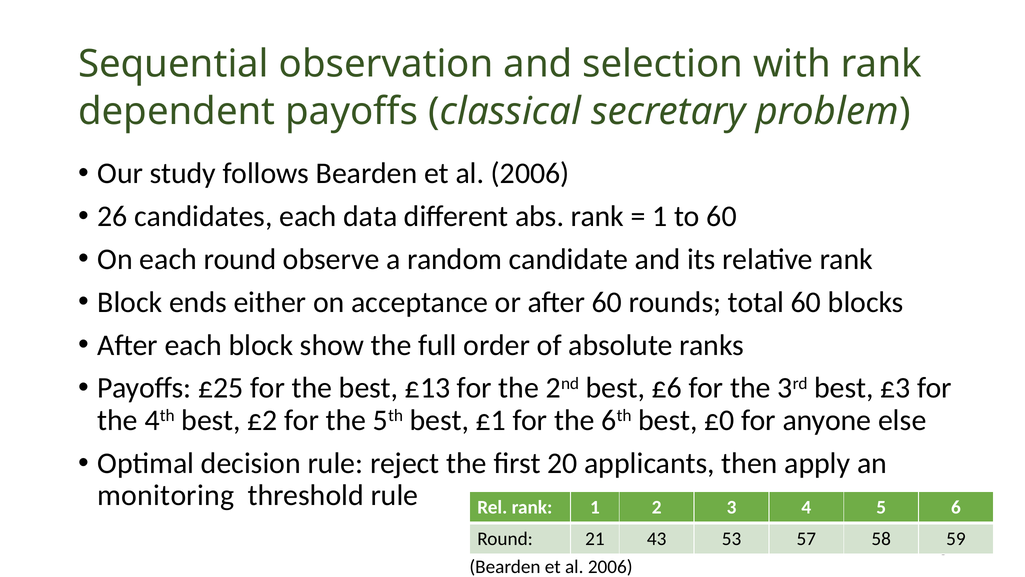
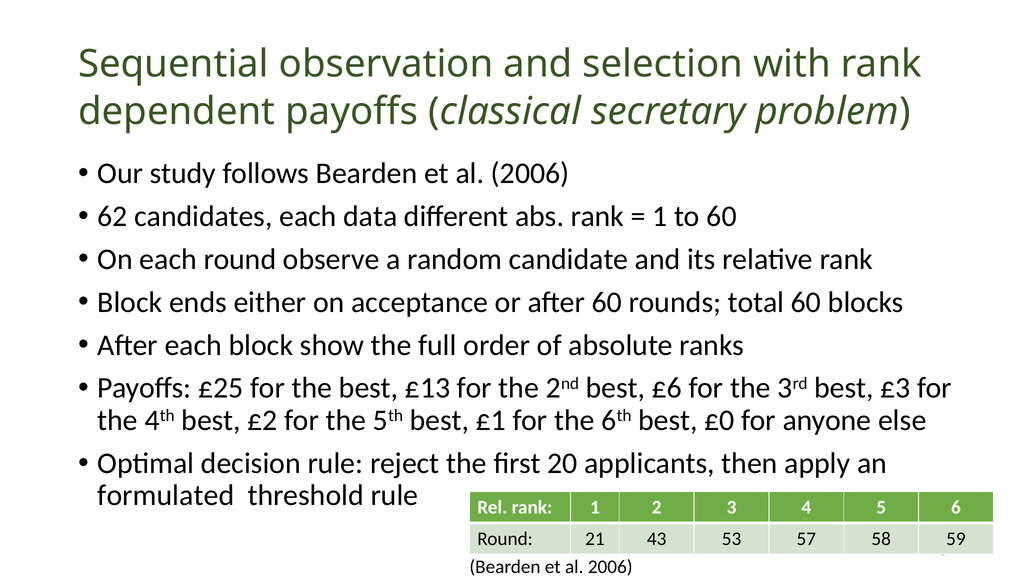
26: 26 -> 62
monitoring: monitoring -> formulated
